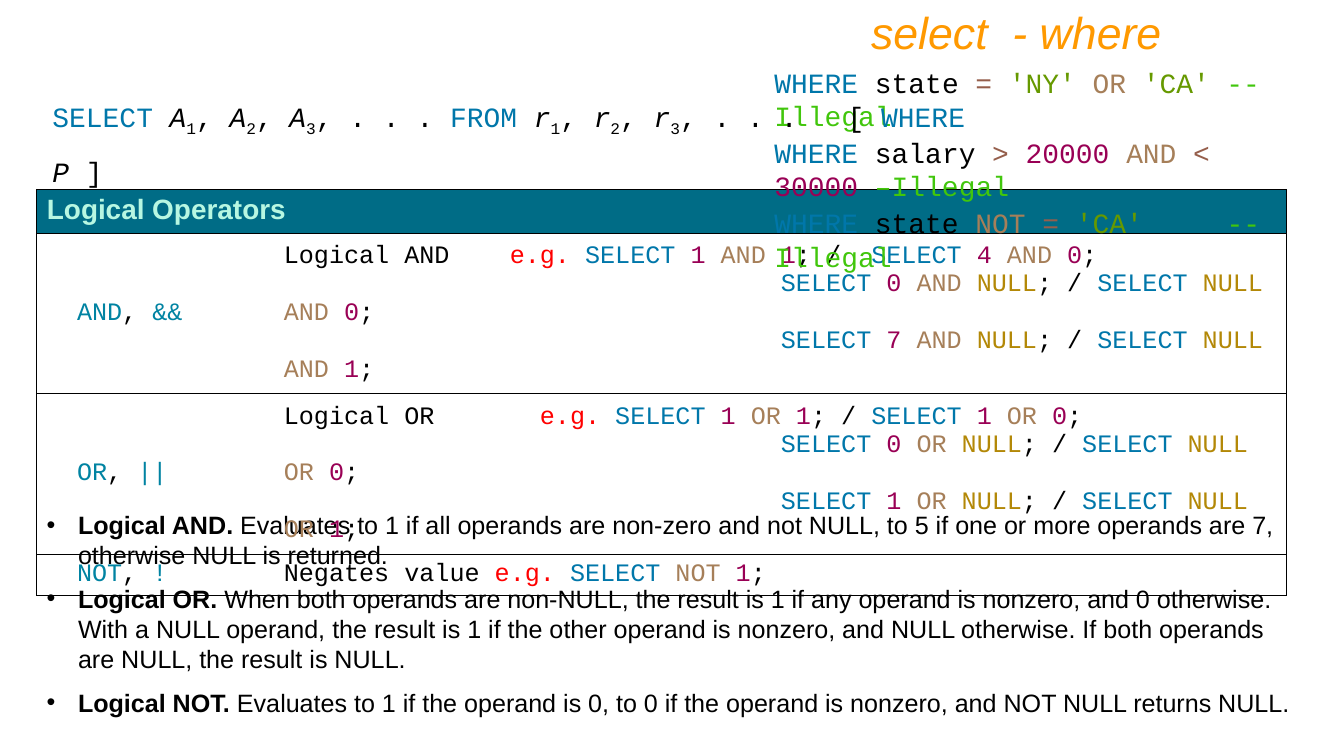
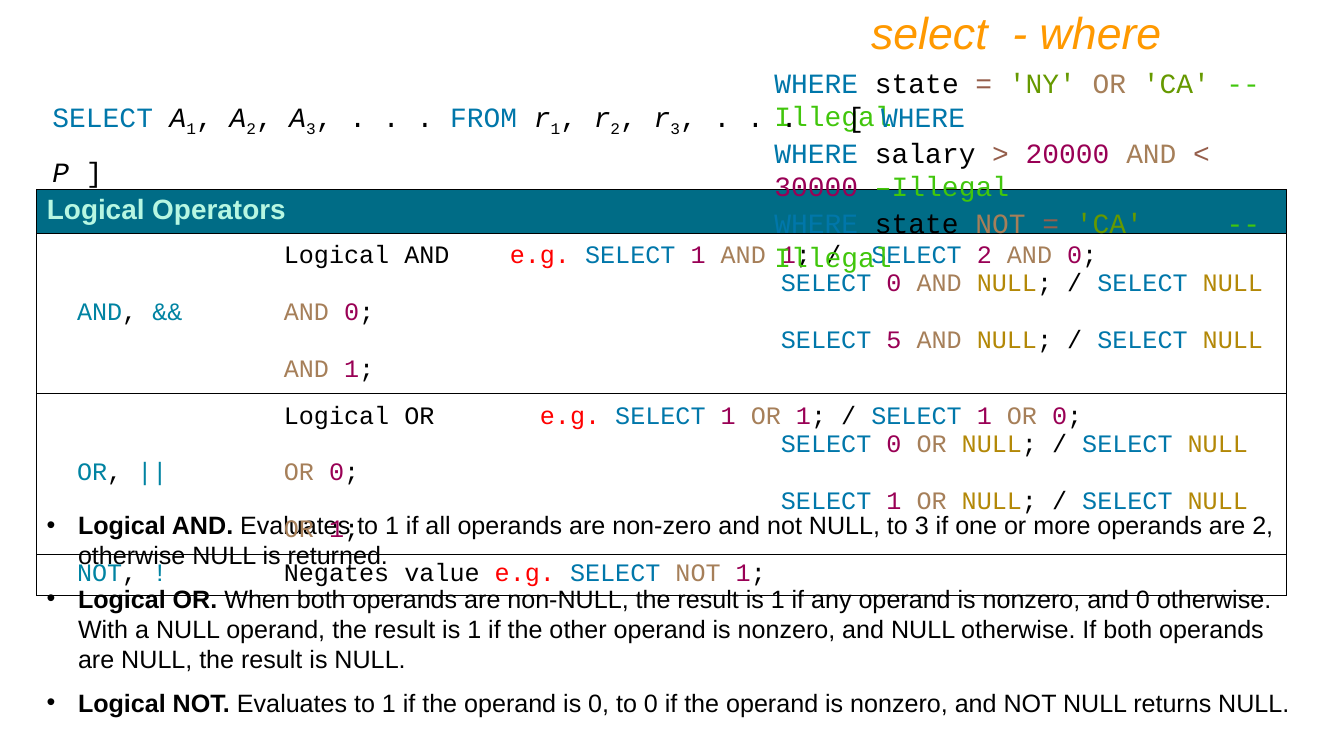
SELECT 4: 4 -> 2
SELECT 7: 7 -> 5
to 5: 5 -> 3
are 7: 7 -> 2
